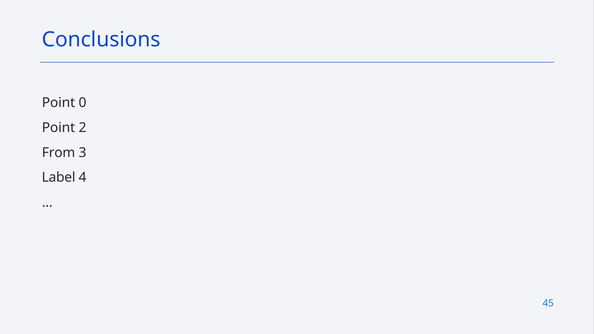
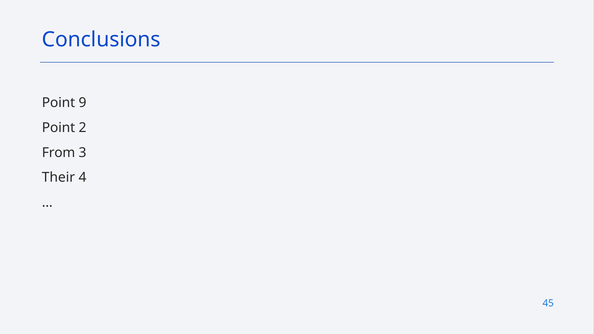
0: 0 -> 9
Label: Label -> Their
